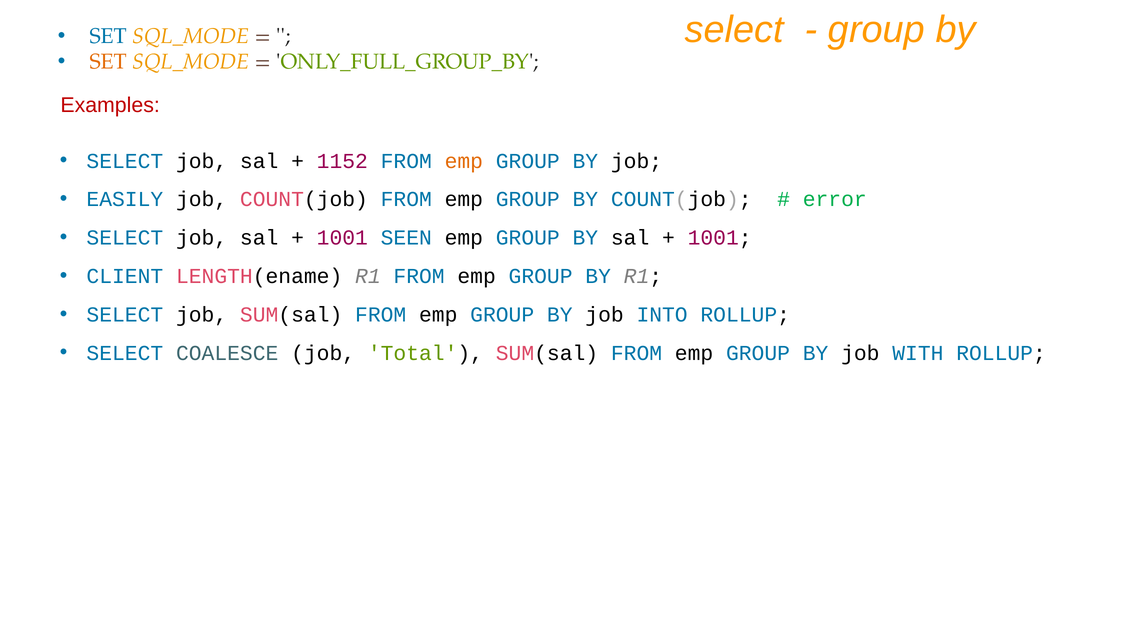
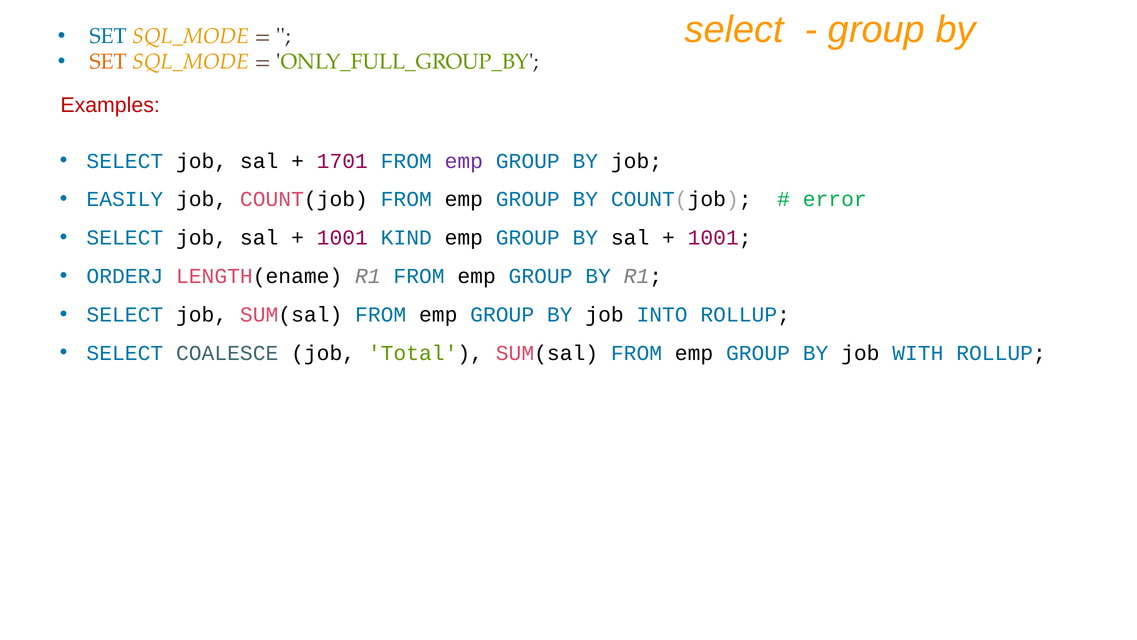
1152: 1152 -> 1701
emp at (464, 161) colour: orange -> purple
SEEN: SEEN -> KIND
CLIENT: CLIENT -> ORDERJ
